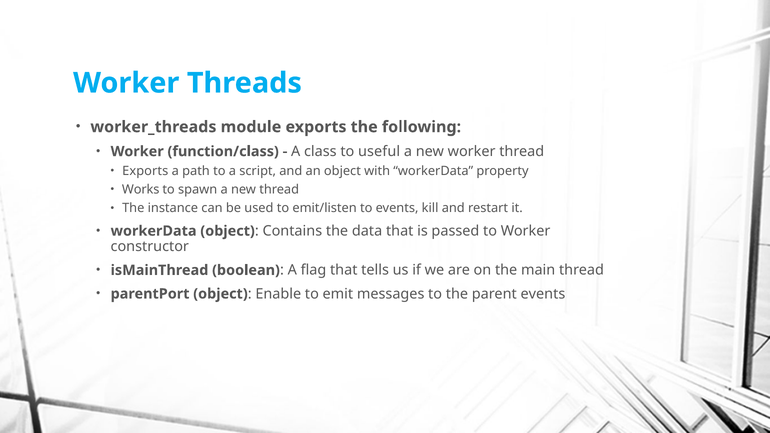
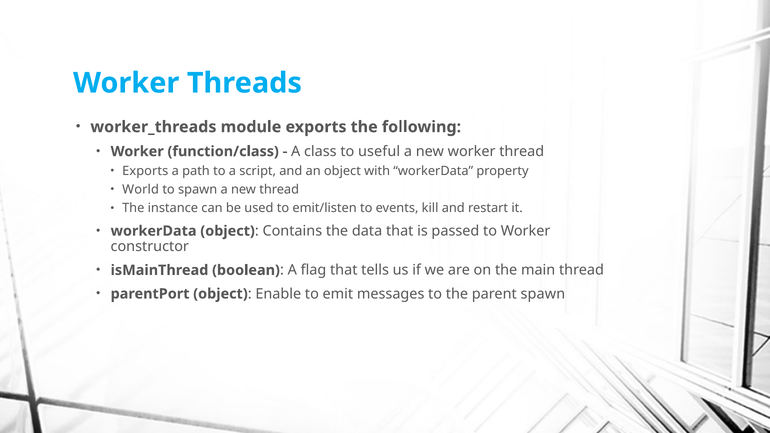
Works: Works -> World
parent events: events -> spawn
